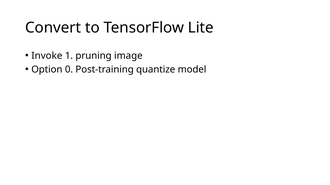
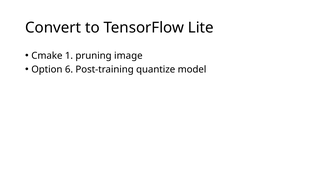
Invoke: Invoke -> Cmake
0: 0 -> 6
